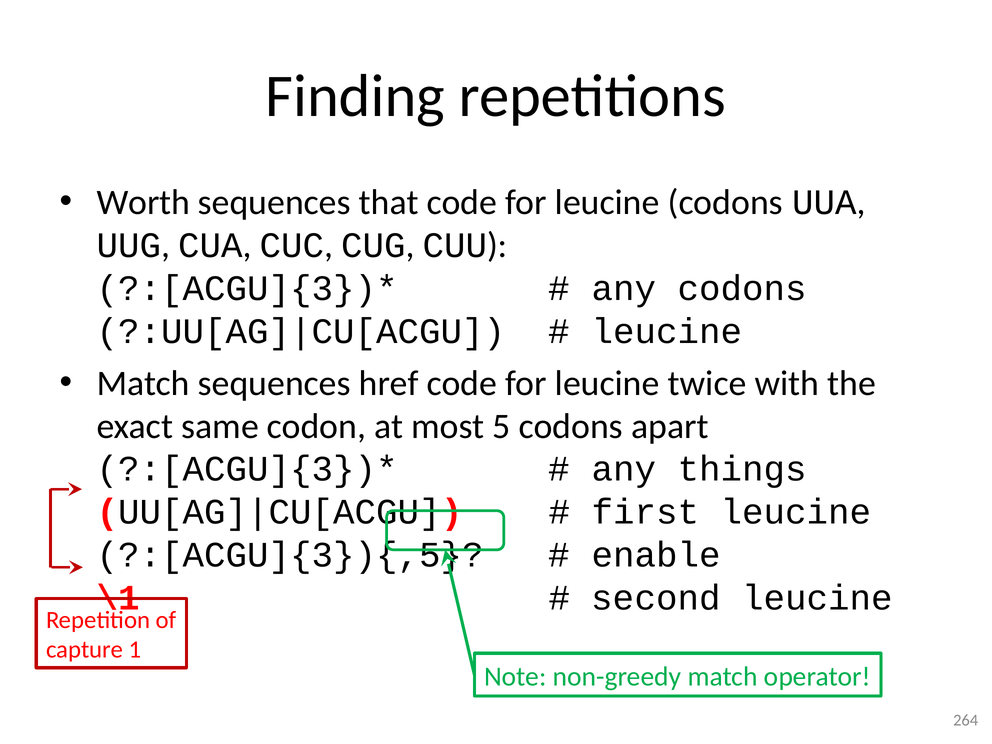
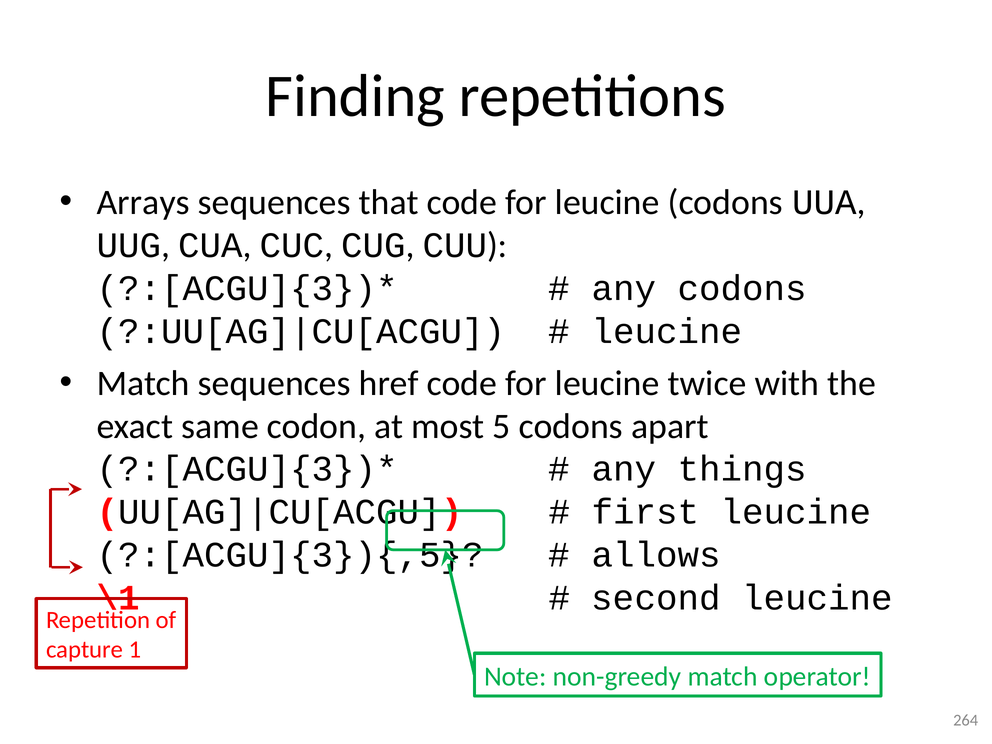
Worth: Worth -> Arrays
enable: enable -> allows
